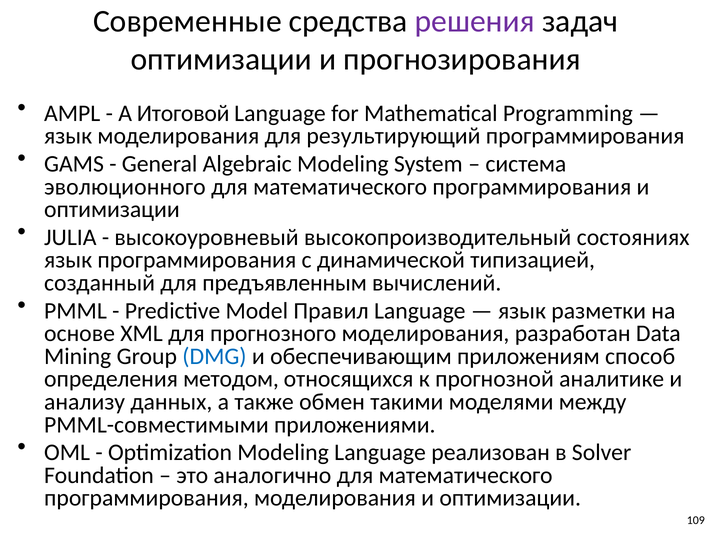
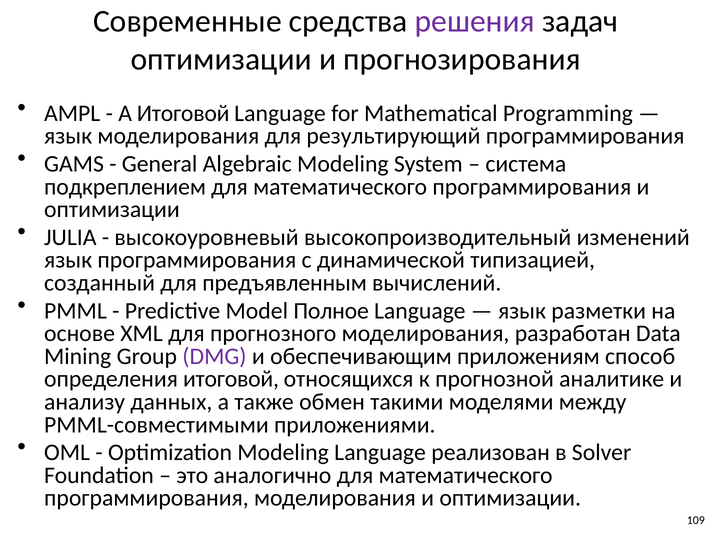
эволюционного: эволюционного -> подкреплением
состояниях: состояниях -> изменений
Правил: Правил -> Полное
DMG colour: blue -> purple
определения методом: методом -> итоговой
